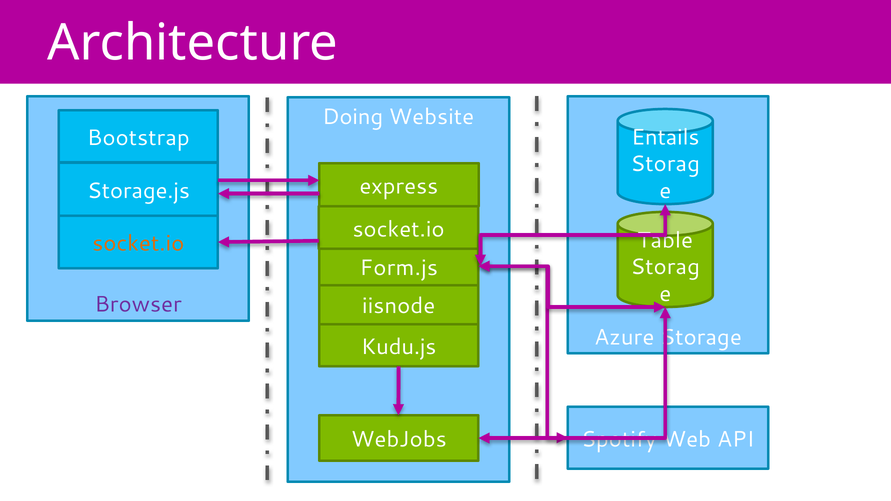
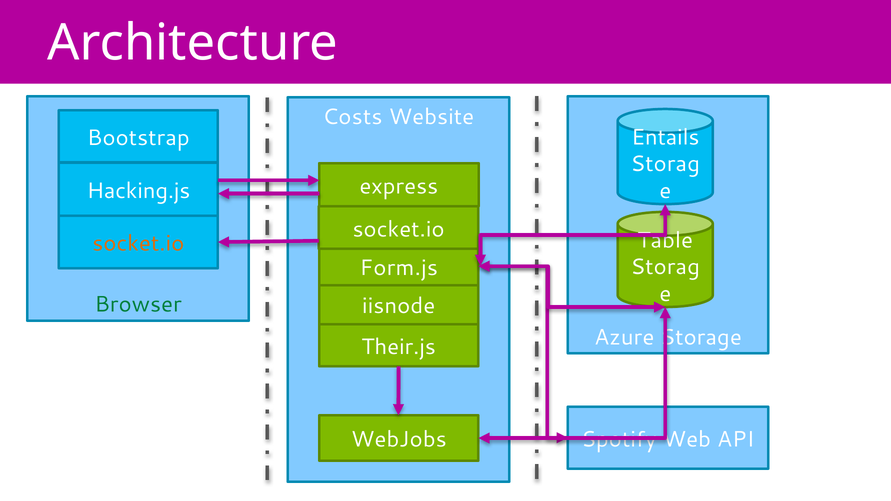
Doing: Doing -> Costs
Storage.js: Storage.js -> Hacking.js
Browser colour: purple -> green
Kudu.js: Kudu.js -> Their.js
